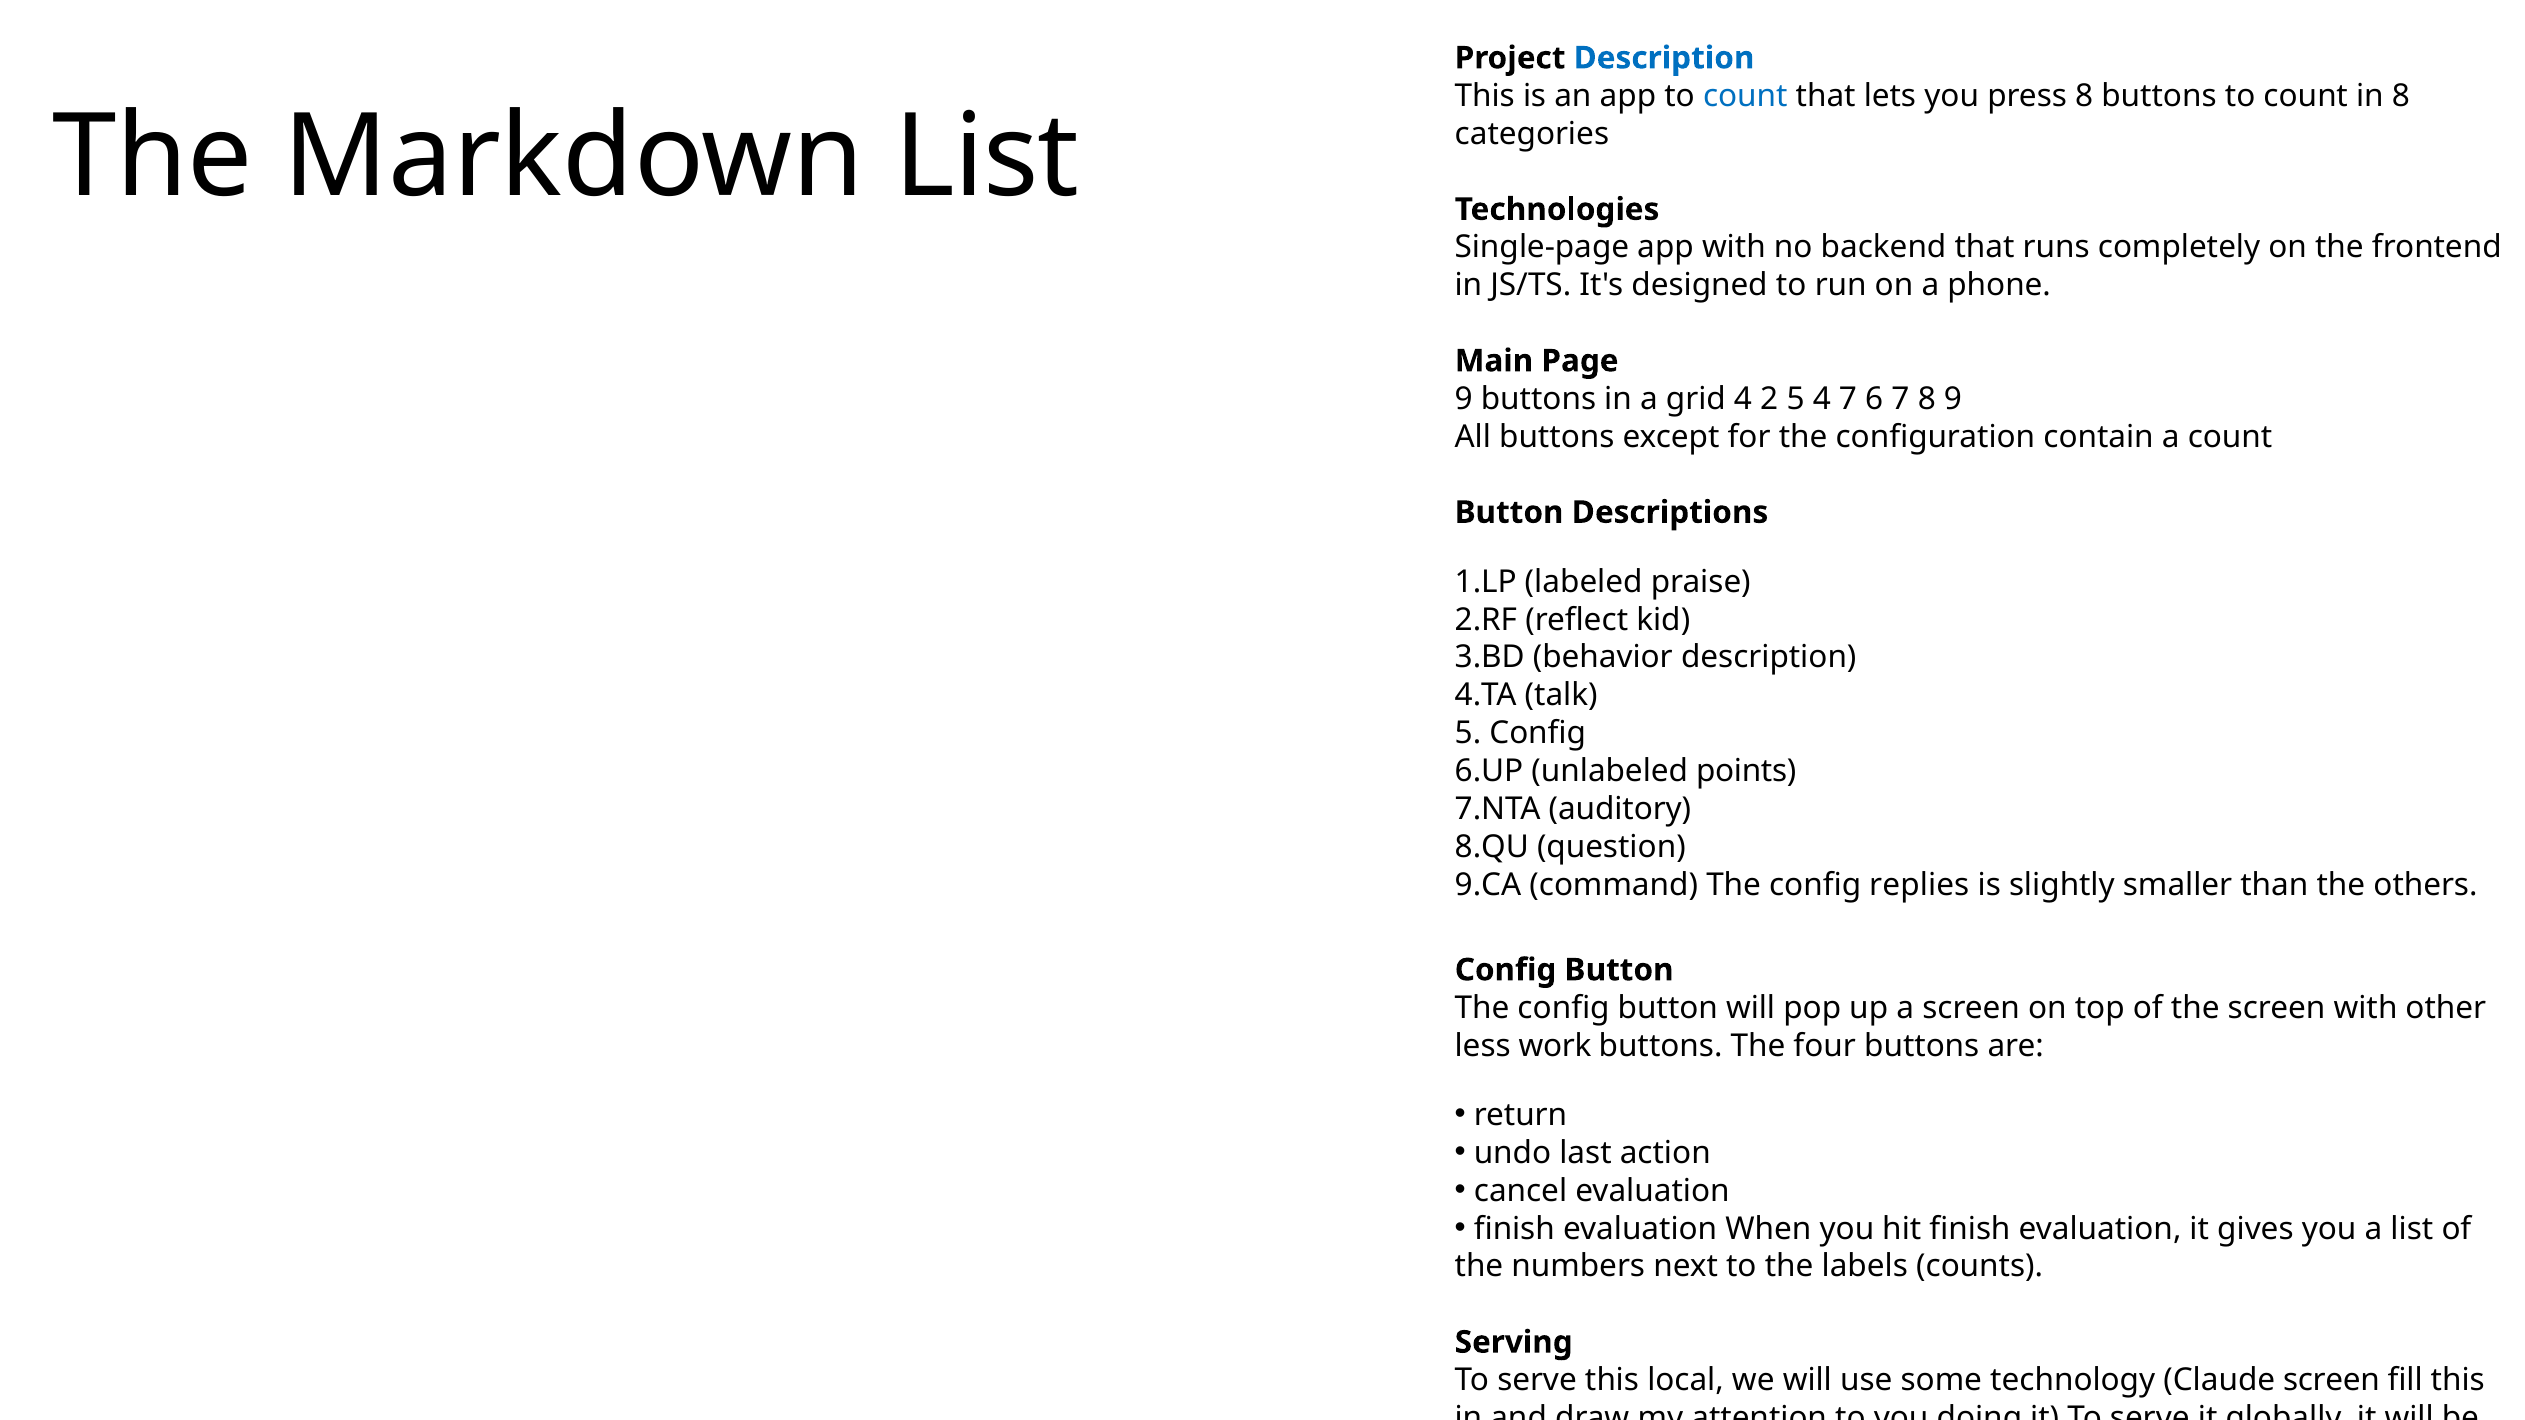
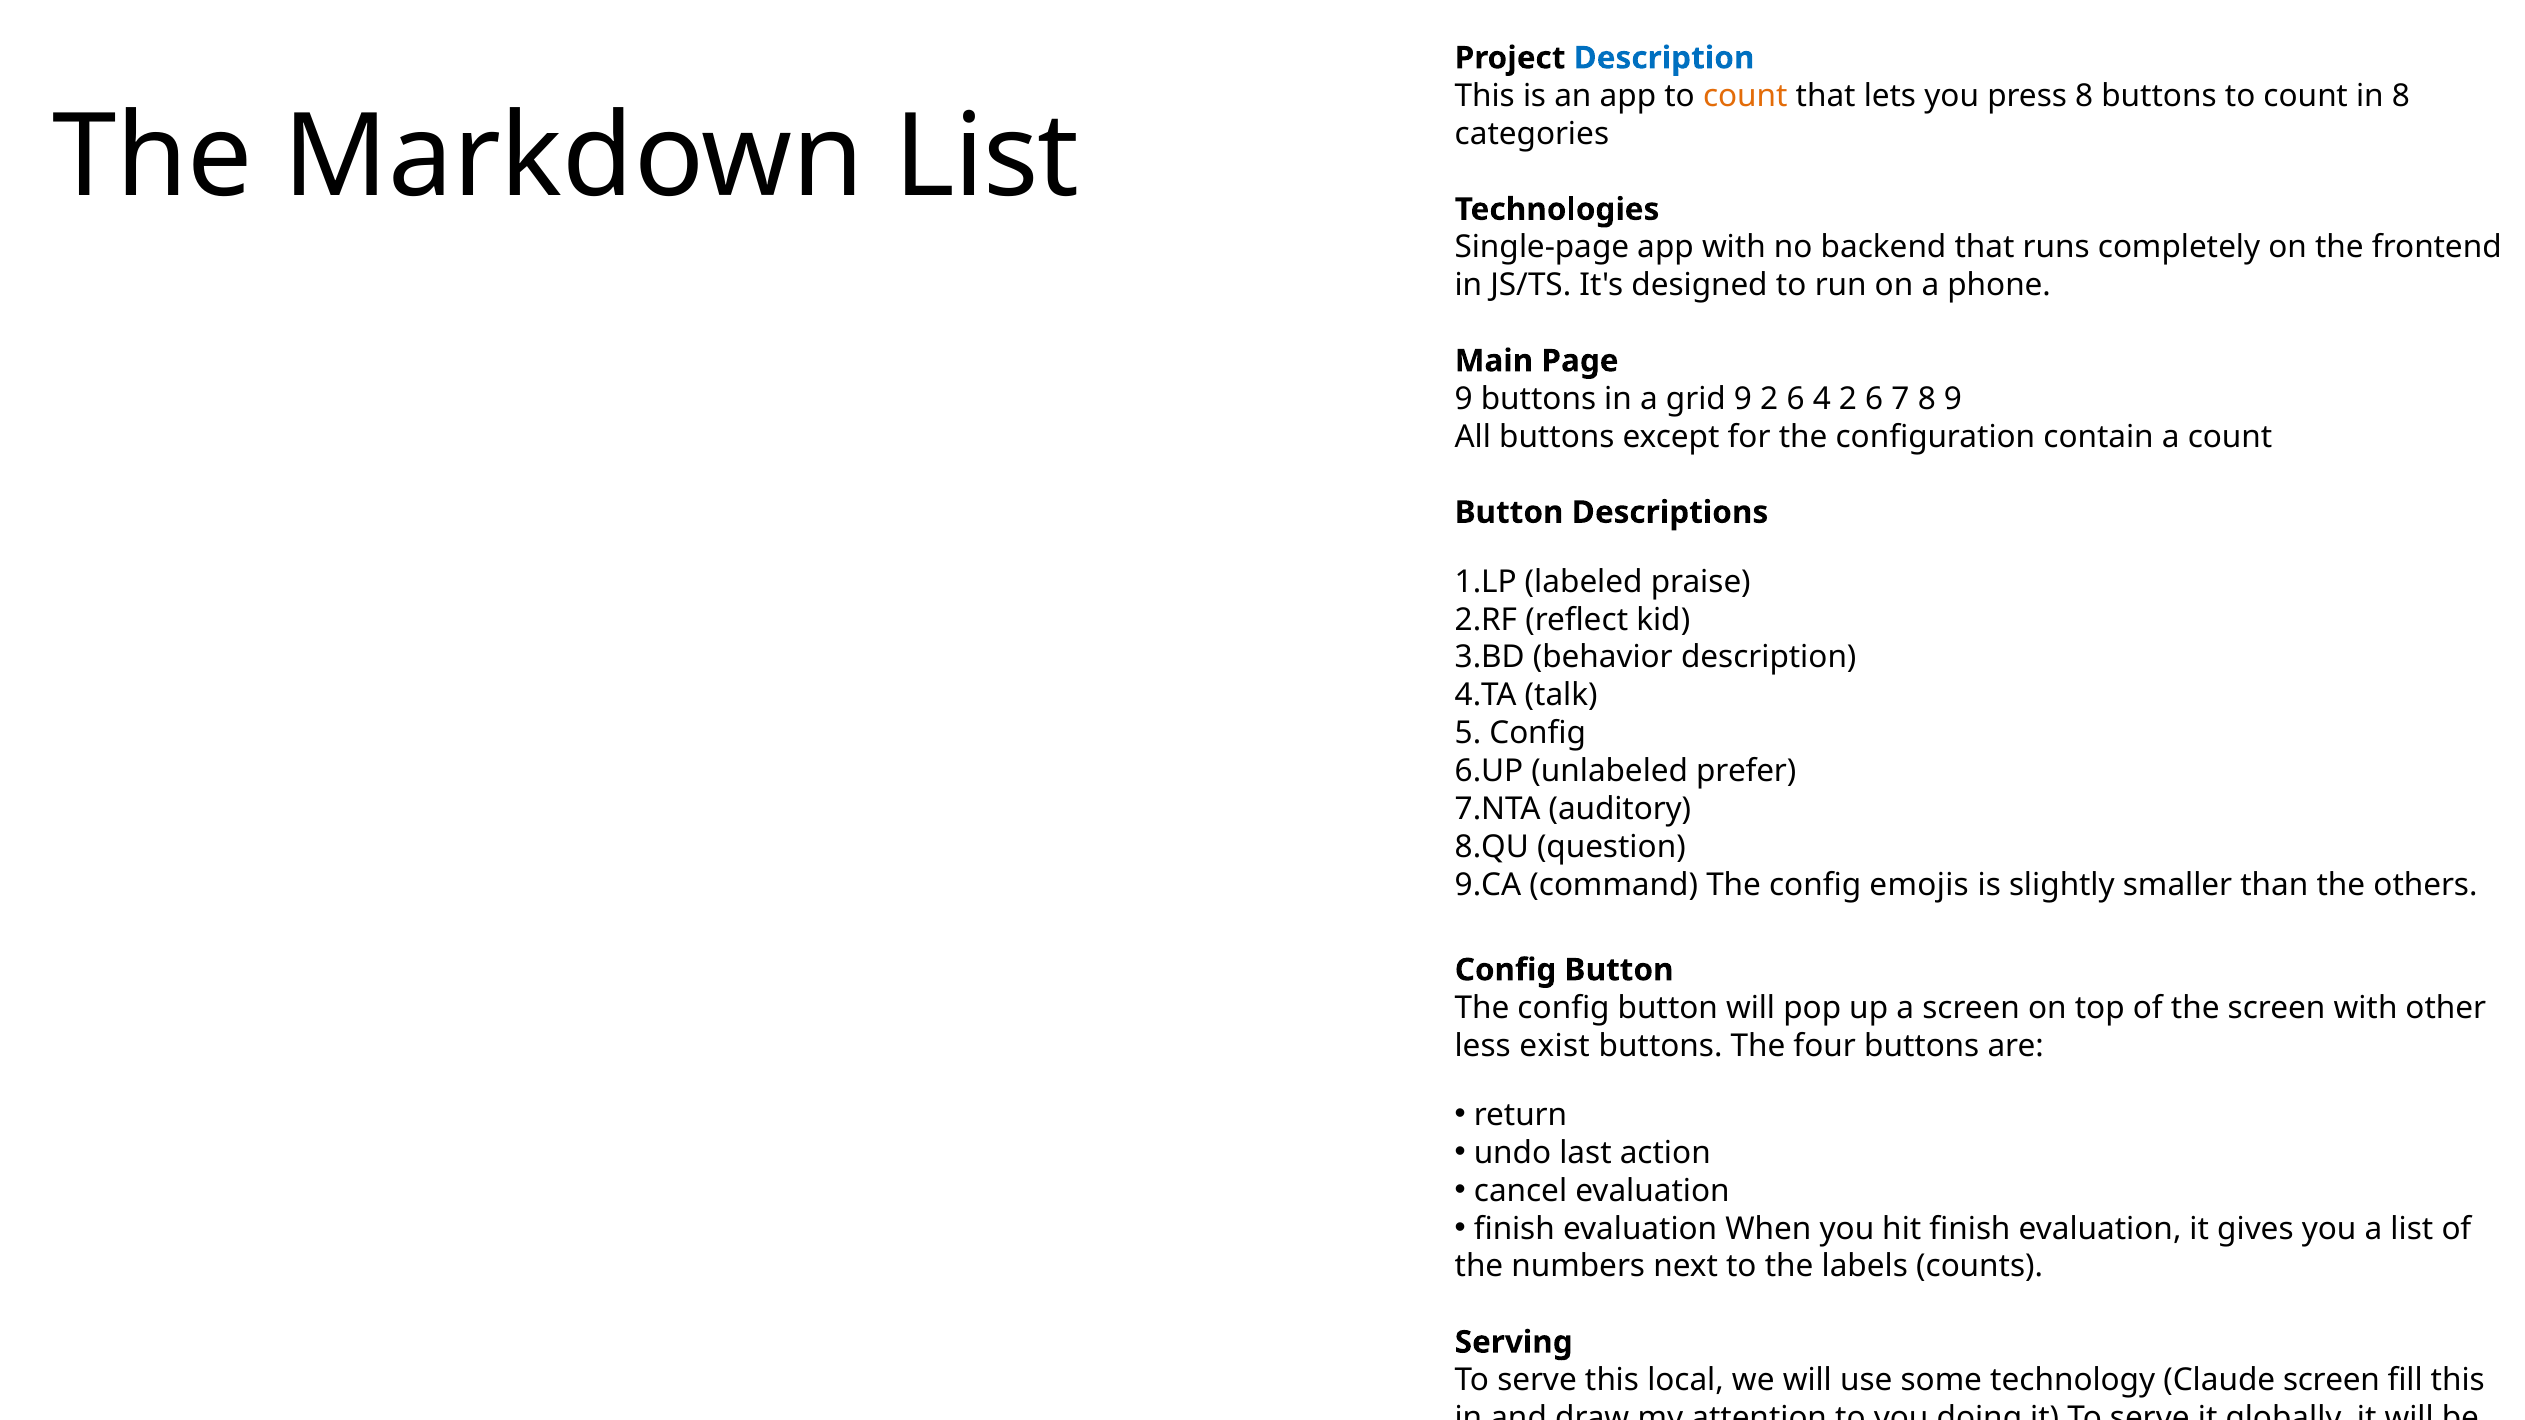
count at (1745, 96) colour: blue -> orange
grid 4: 4 -> 9
5 at (1796, 399): 5 -> 6
4 7: 7 -> 2
points: points -> prefer
replies: replies -> emojis
work: work -> exist
